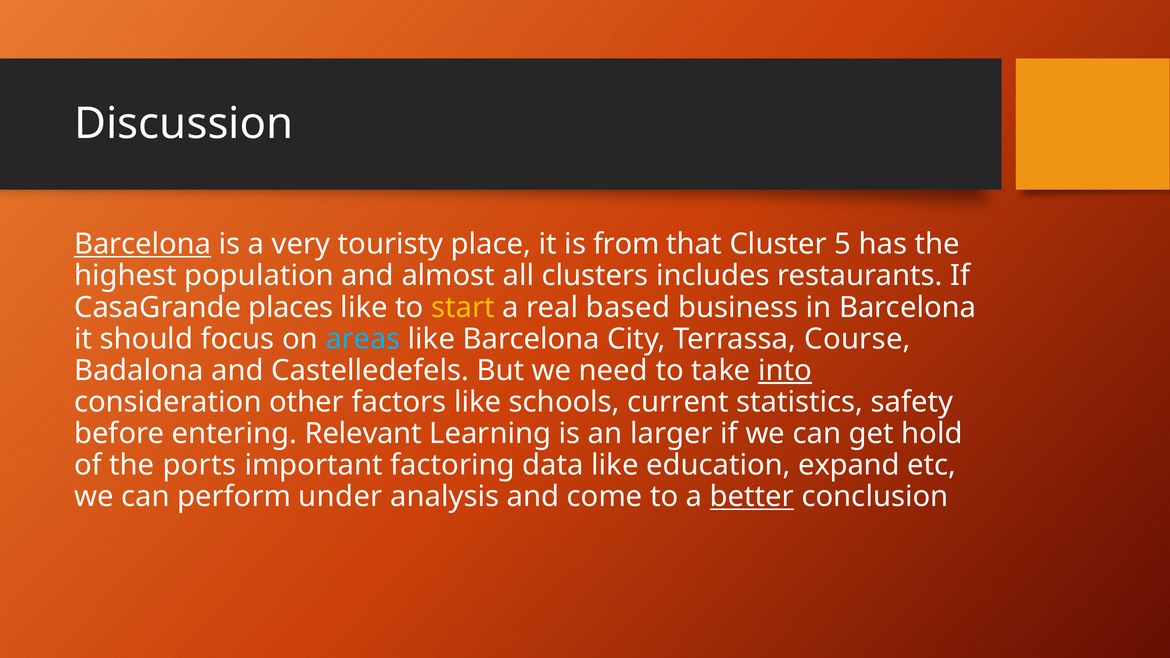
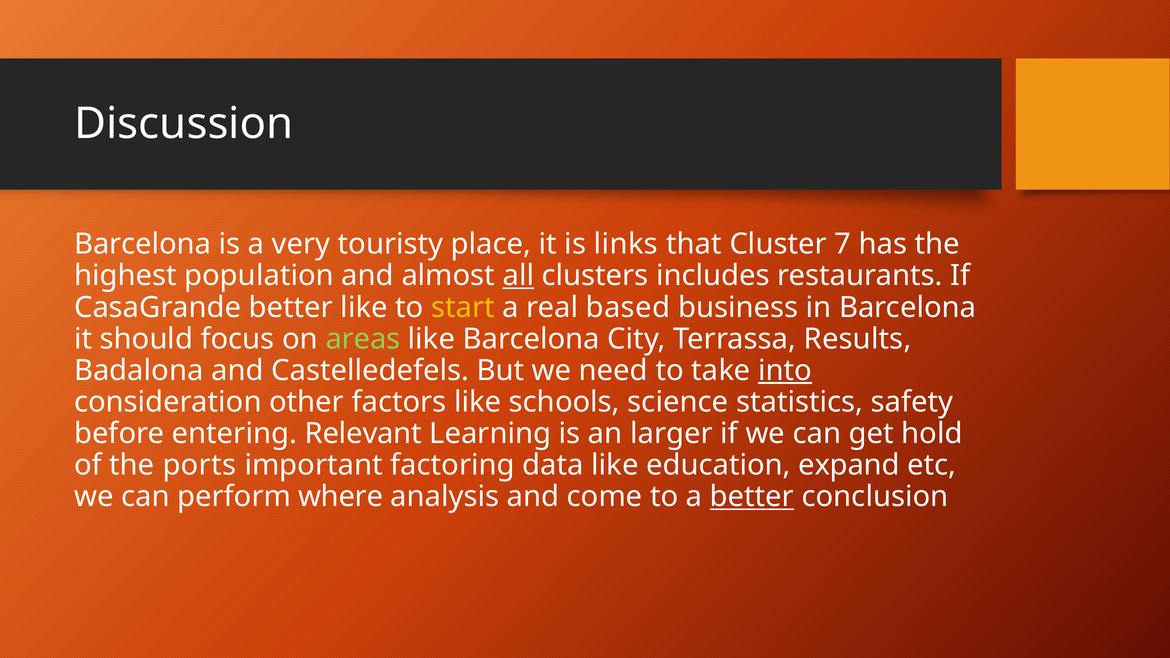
Barcelona at (143, 244) underline: present -> none
from: from -> links
5: 5 -> 7
all underline: none -> present
CasaGrande places: places -> better
areas colour: light blue -> light green
Course: Course -> Results
current: current -> science
under: under -> where
